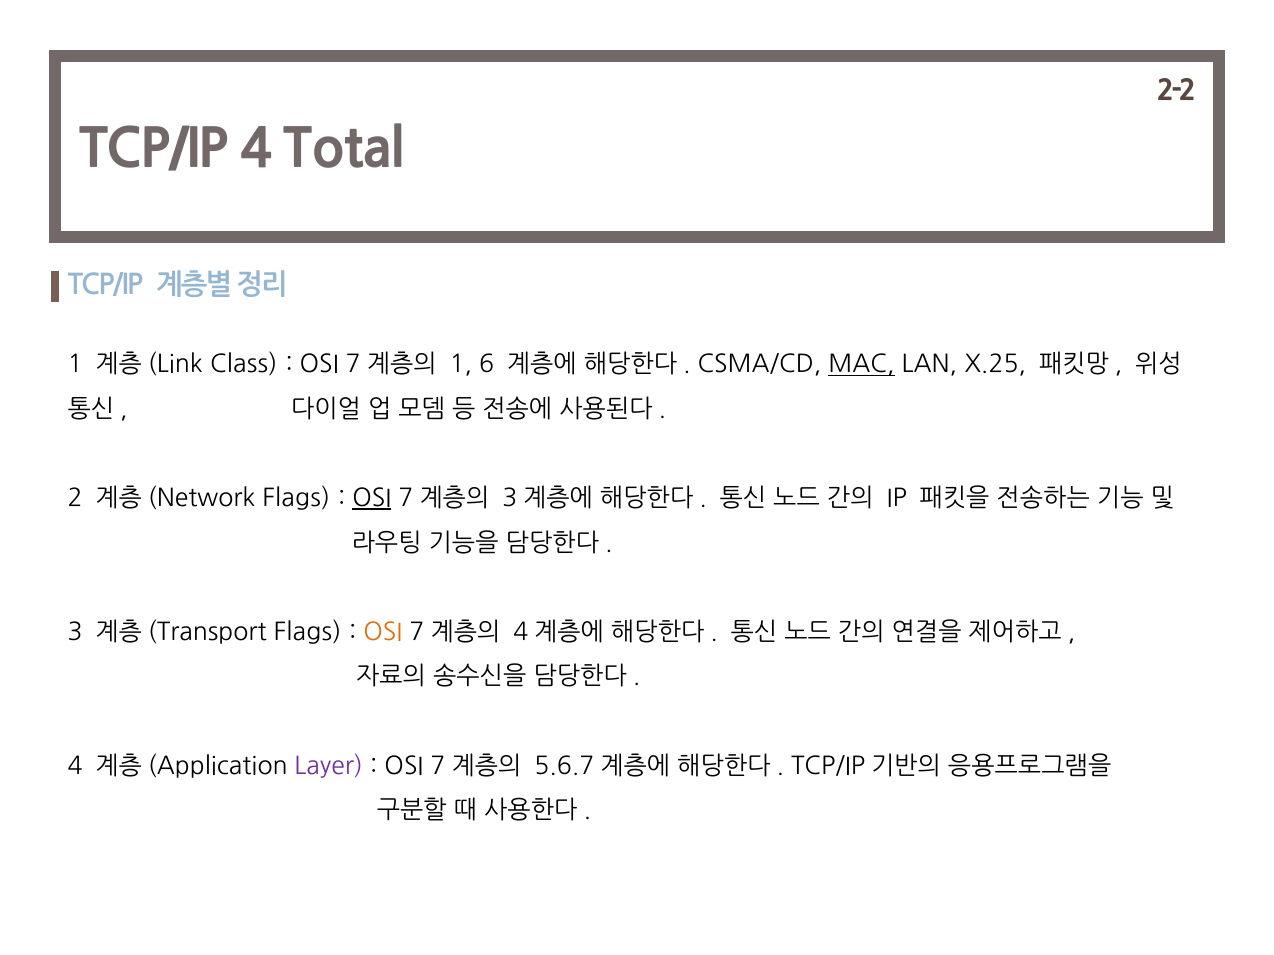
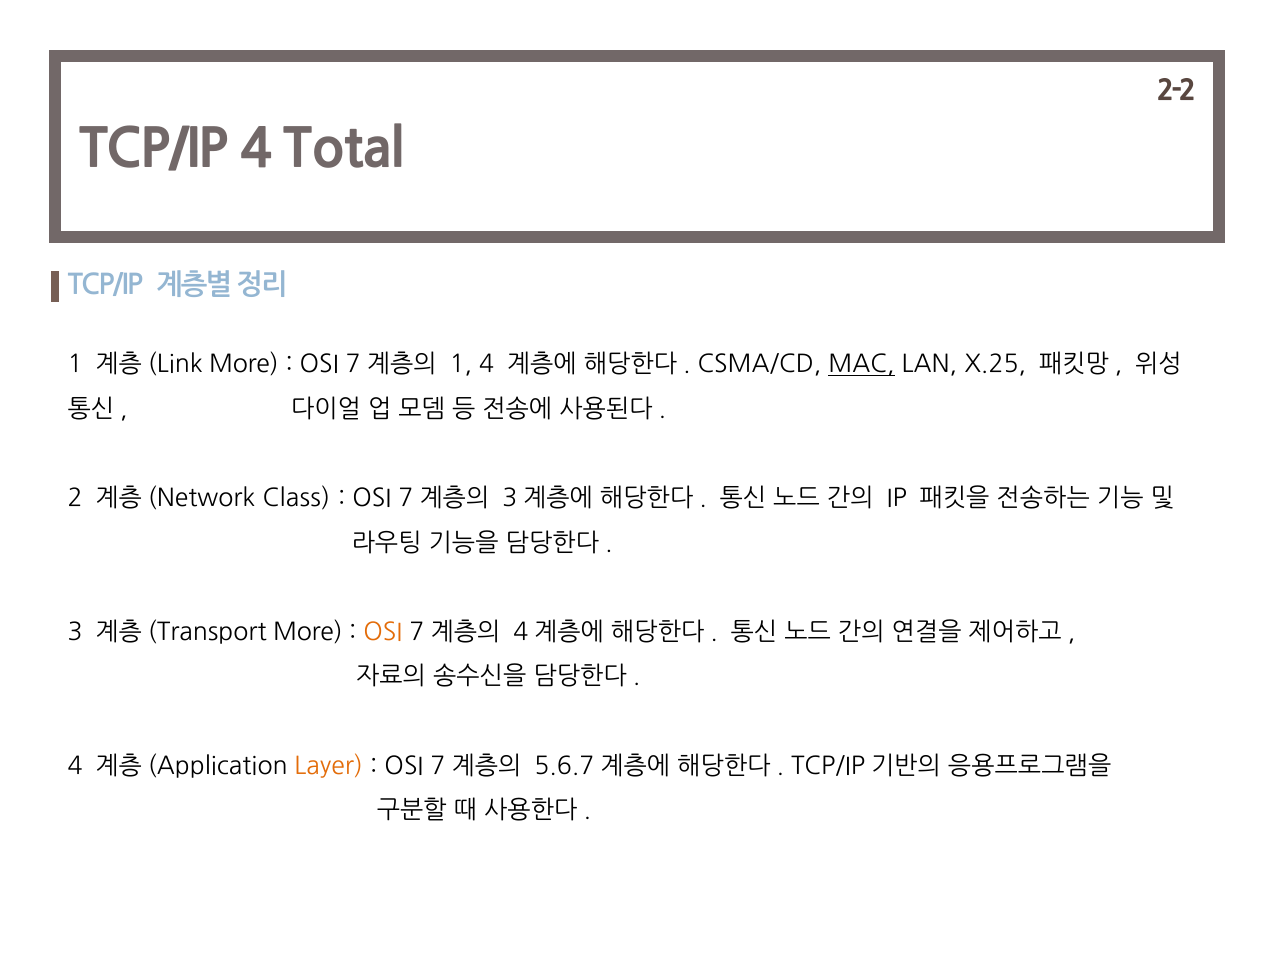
Class at (244, 365): Class -> More
1 6: 6 -> 4
Flags at (296, 499): Flags -> Class
OSI at (372, 499) underline: present -> none
Flags at (308, 633): Flags -> More
Layer colour: purple -> orange
